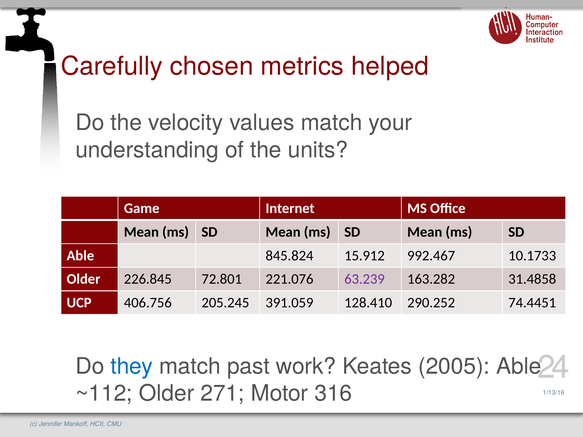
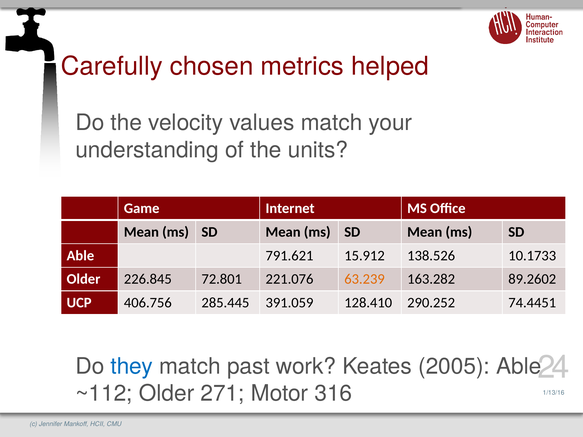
845.824: 845.824 -> 791.621
992.467: 992.467 -> 138.526
63.239 colour: purple -> orange
31.4858: 31.4858 -> 89.2602
205.245: 205.245 -> 285.445
